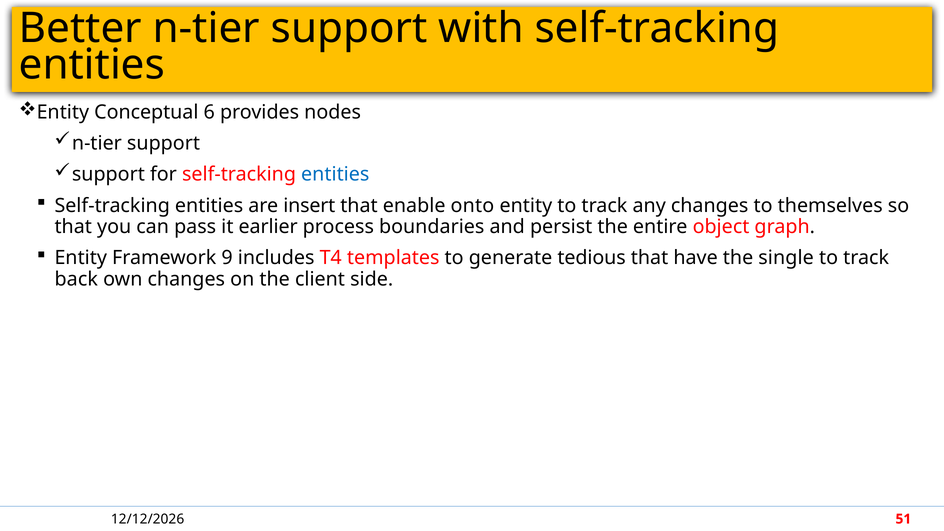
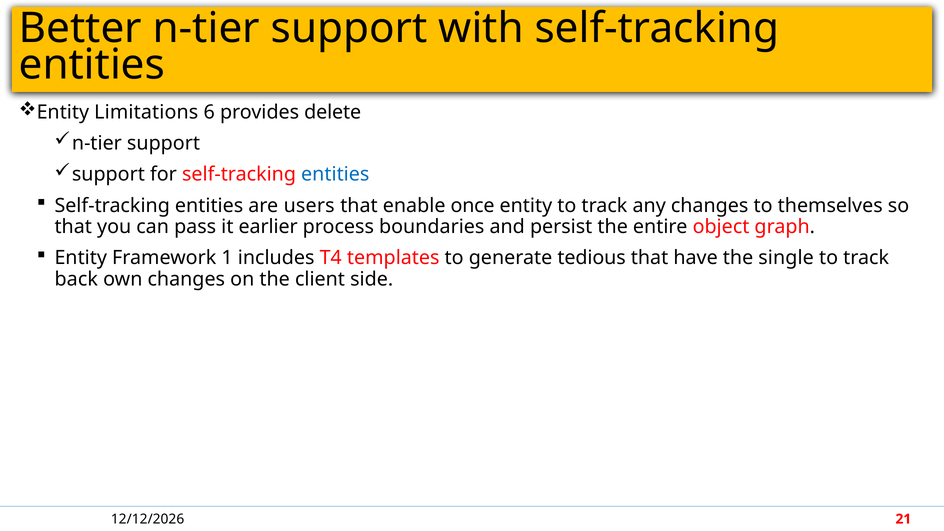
Conceptual: Conceptual -> Limitations
nodes: nodes -> delete
insert: insert -> users
onto: onto -> once
9: 9 -> 1
51: 51 -> 21
